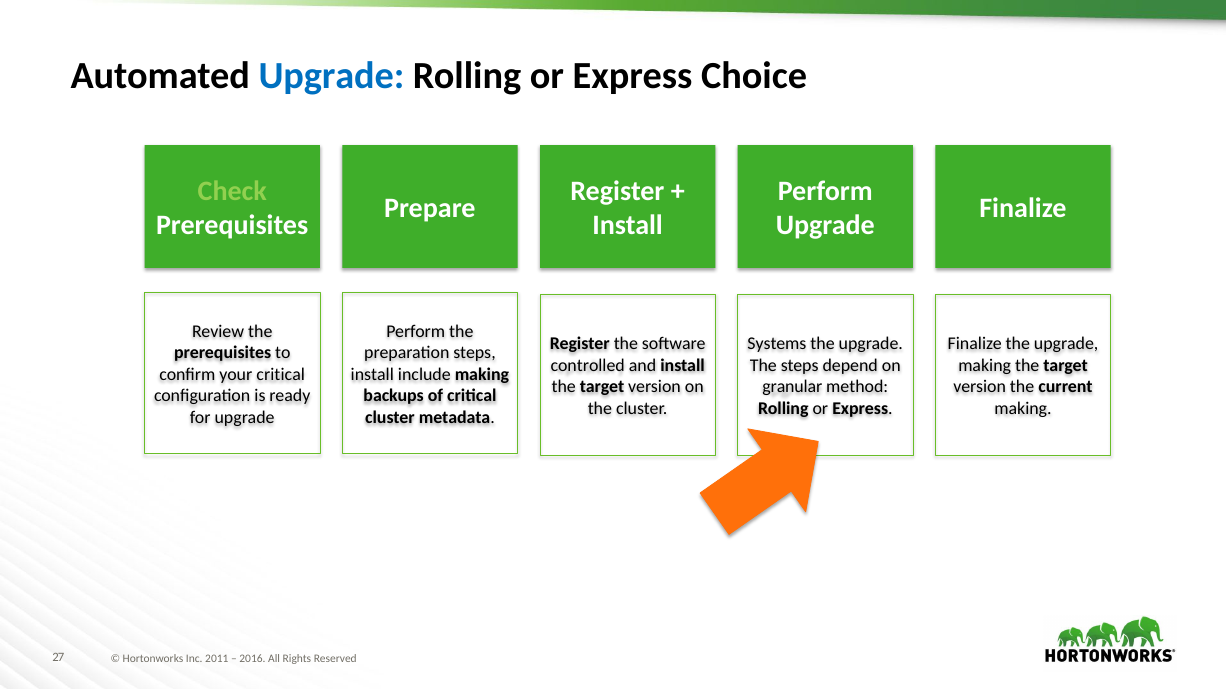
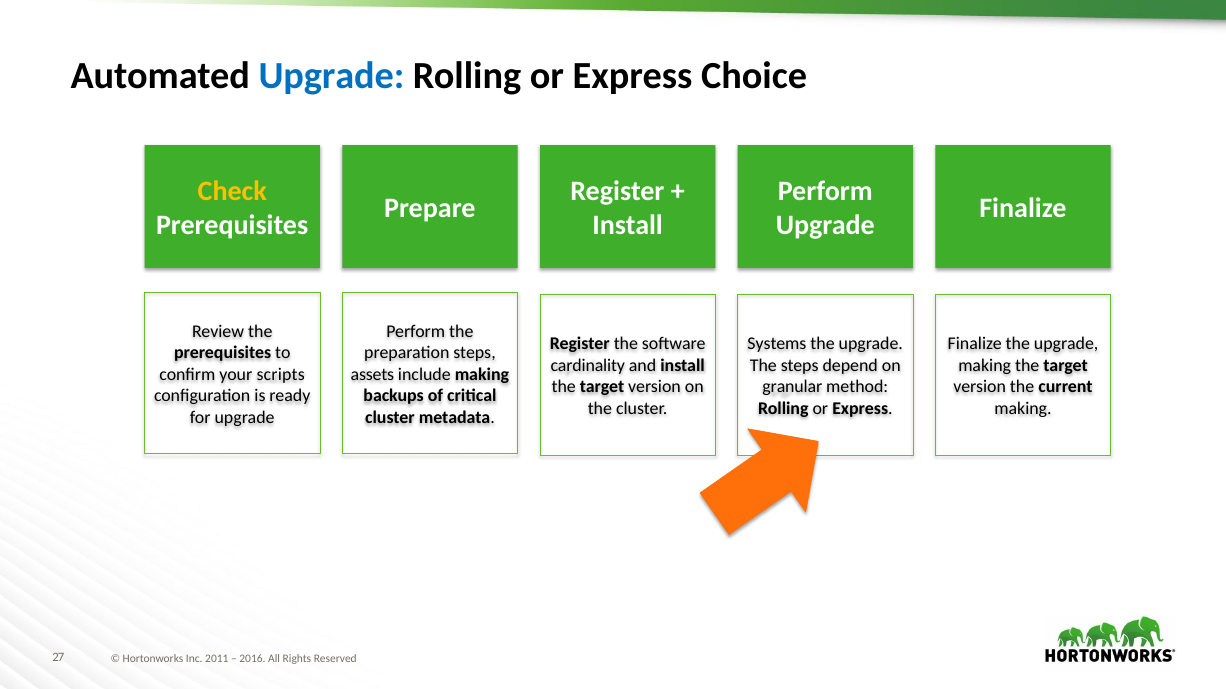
Check colour: light green -> yellow
controlled: controlled -> cardinality
your critical: critical -> scripts
install at (372, 375): install -> assets
